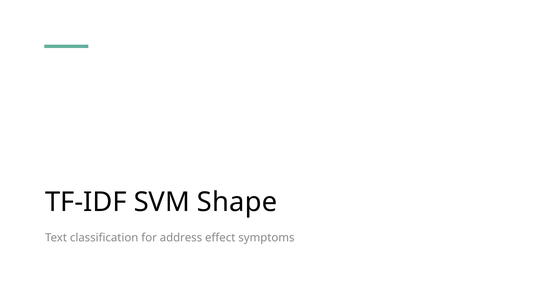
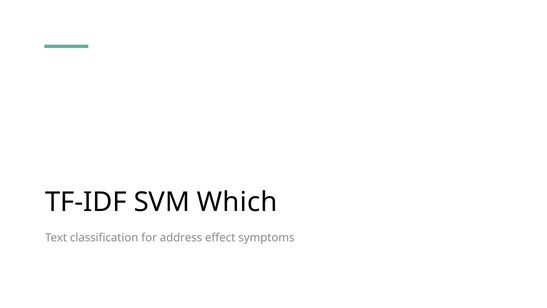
Shape: Shape -> Which
